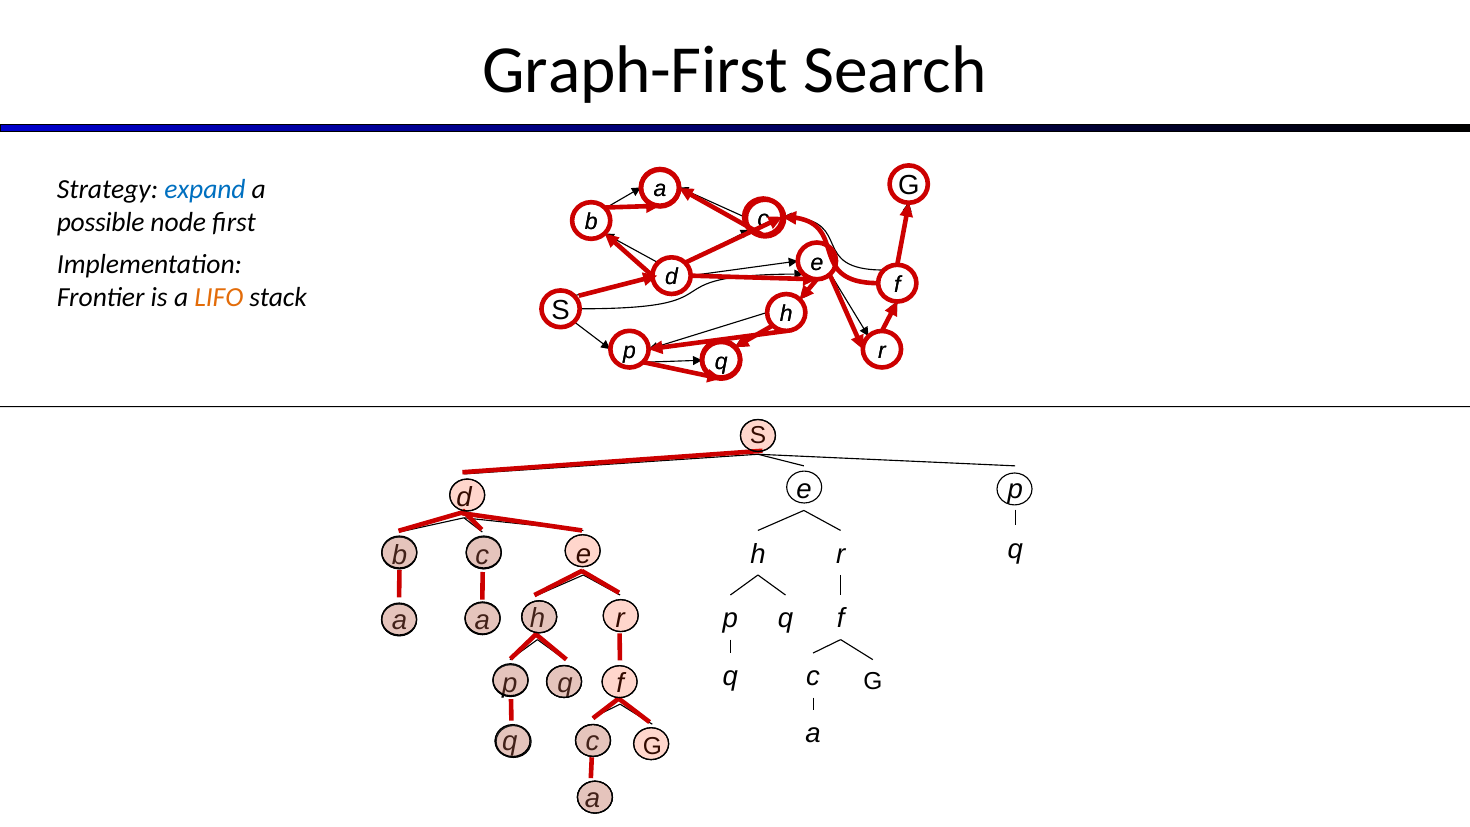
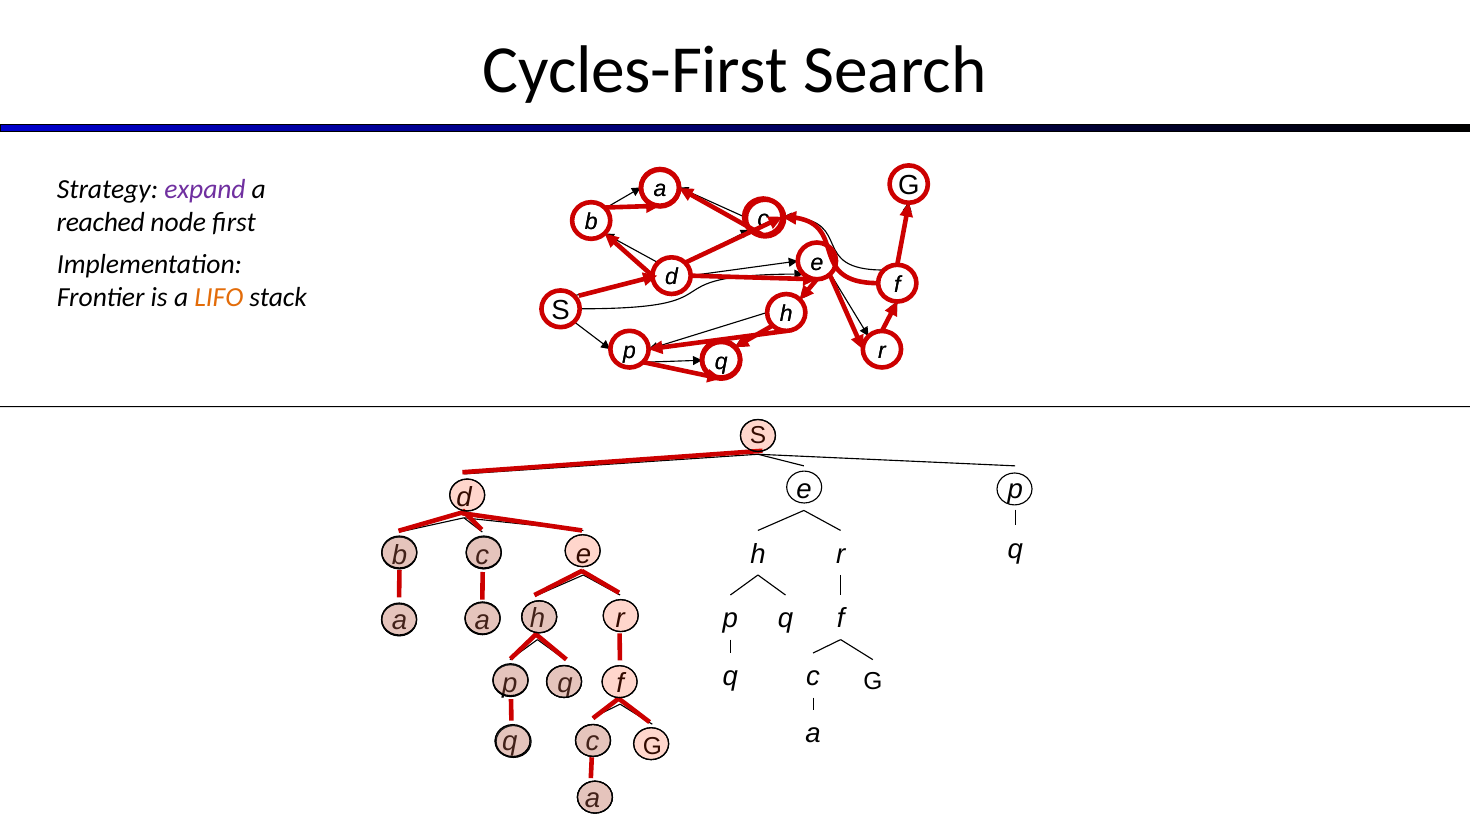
Graph-First: Graph-First -> Cycles-First
expand colour: blue -> purple
possible: possible -> reached
